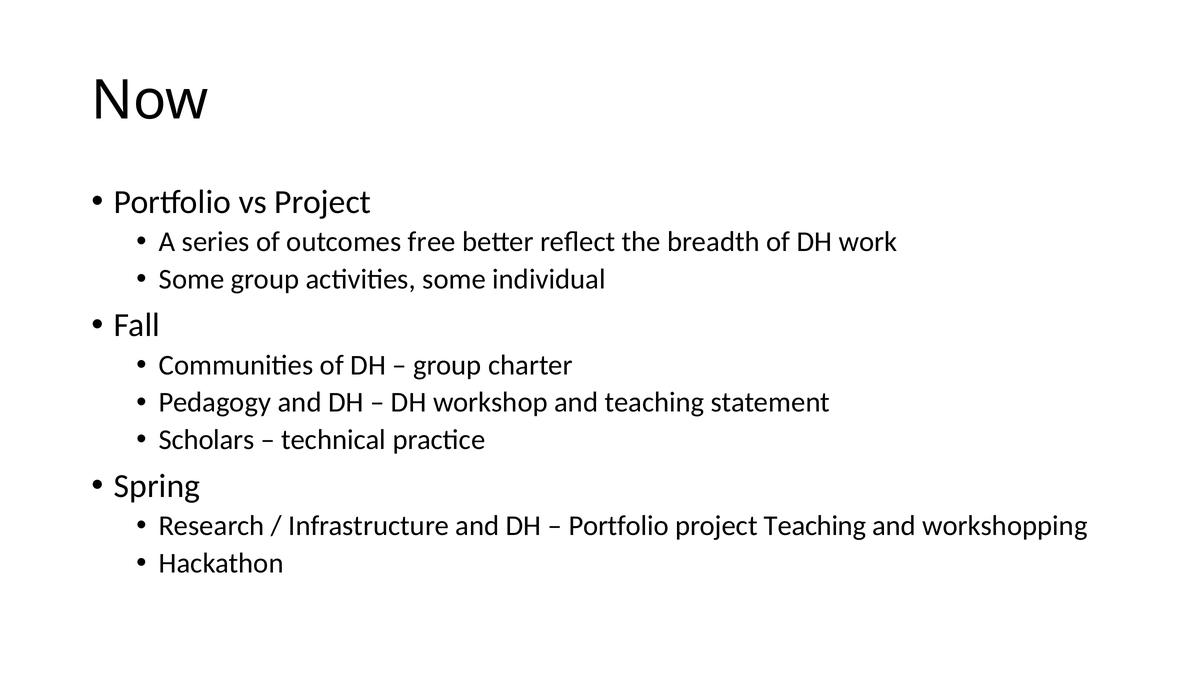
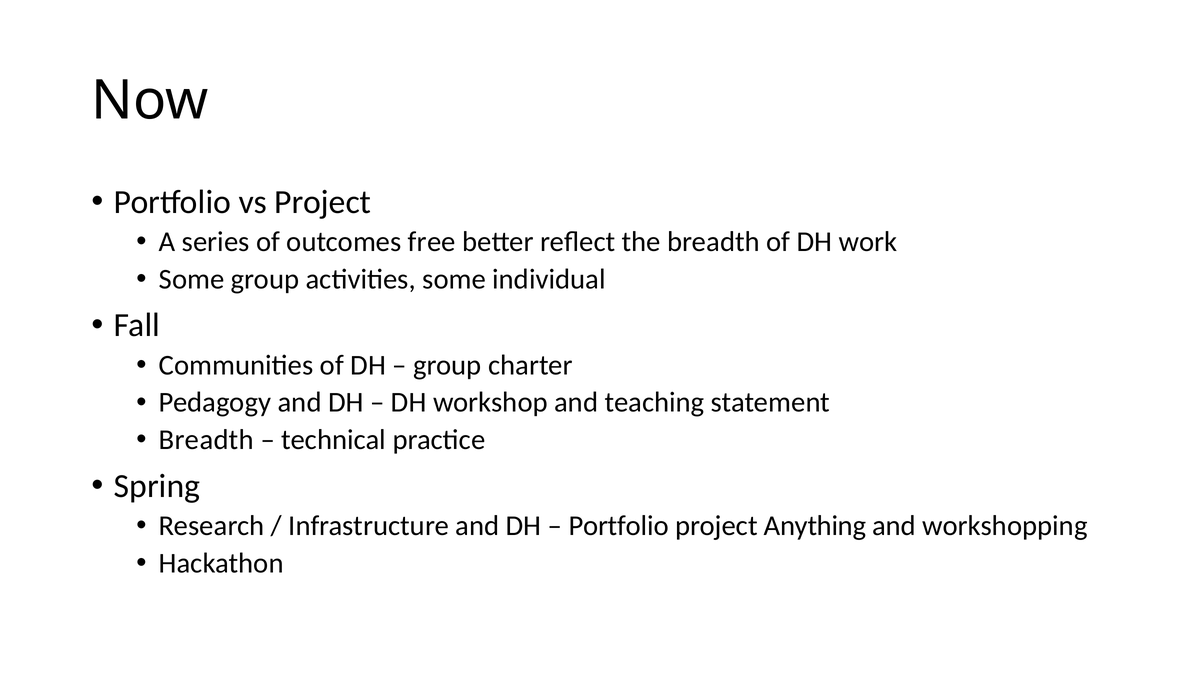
Scholars at (207, 440): Scholars -> Breadth
project Teaching: Teaching -> Anything
